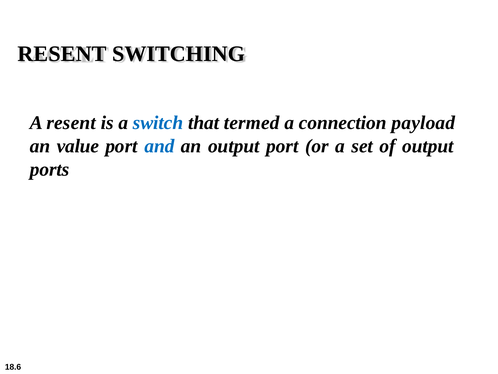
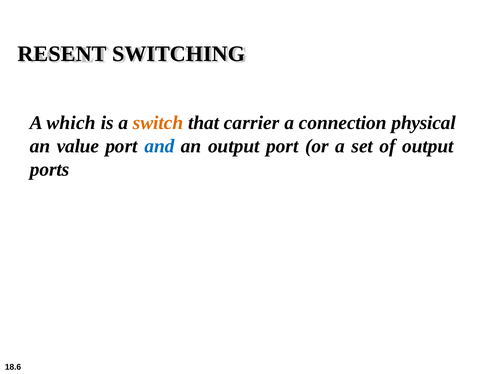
A resent: resent -> which
switch colour: blue -> orange
termed: termed -> carrier
payload: payload -> physical
